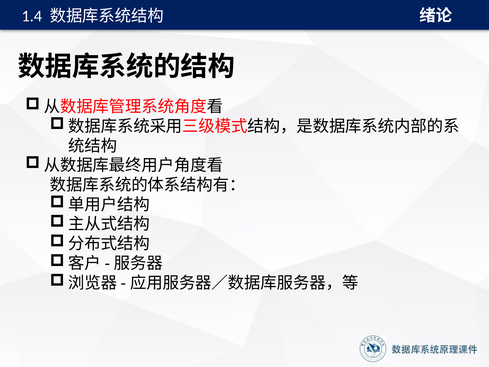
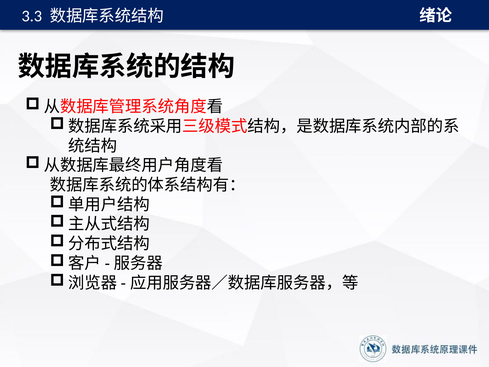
1.4: 1.4 -> 3.3
